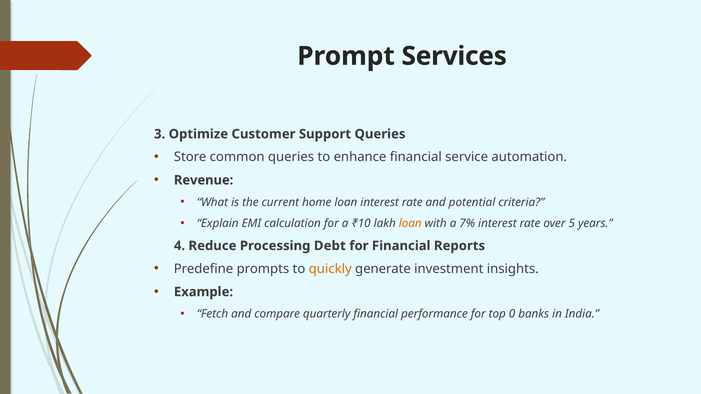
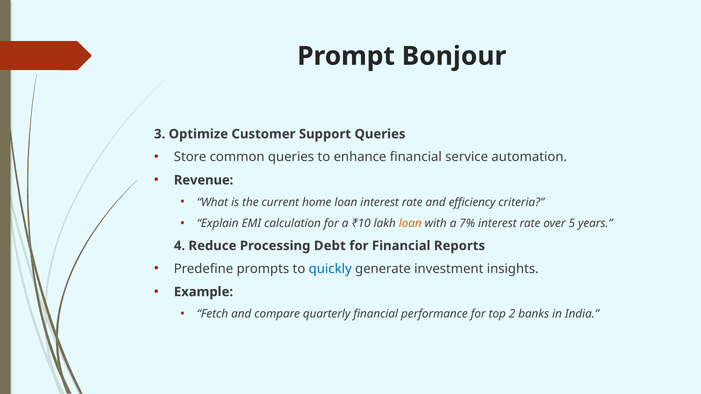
Services: Services -> Bonjour
potential: potential -> efficiency
quickly colour: orange -> blue
0: 0 -> 2
